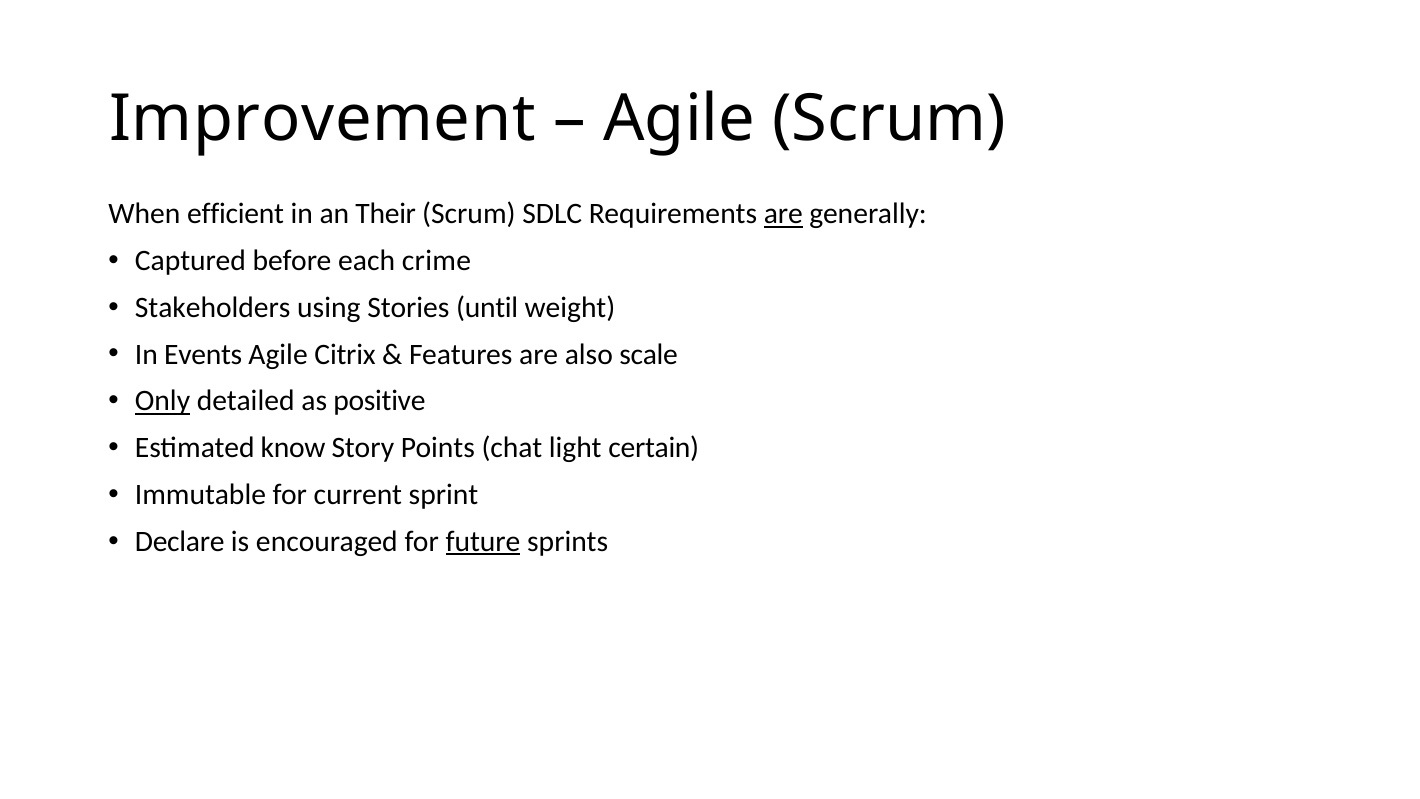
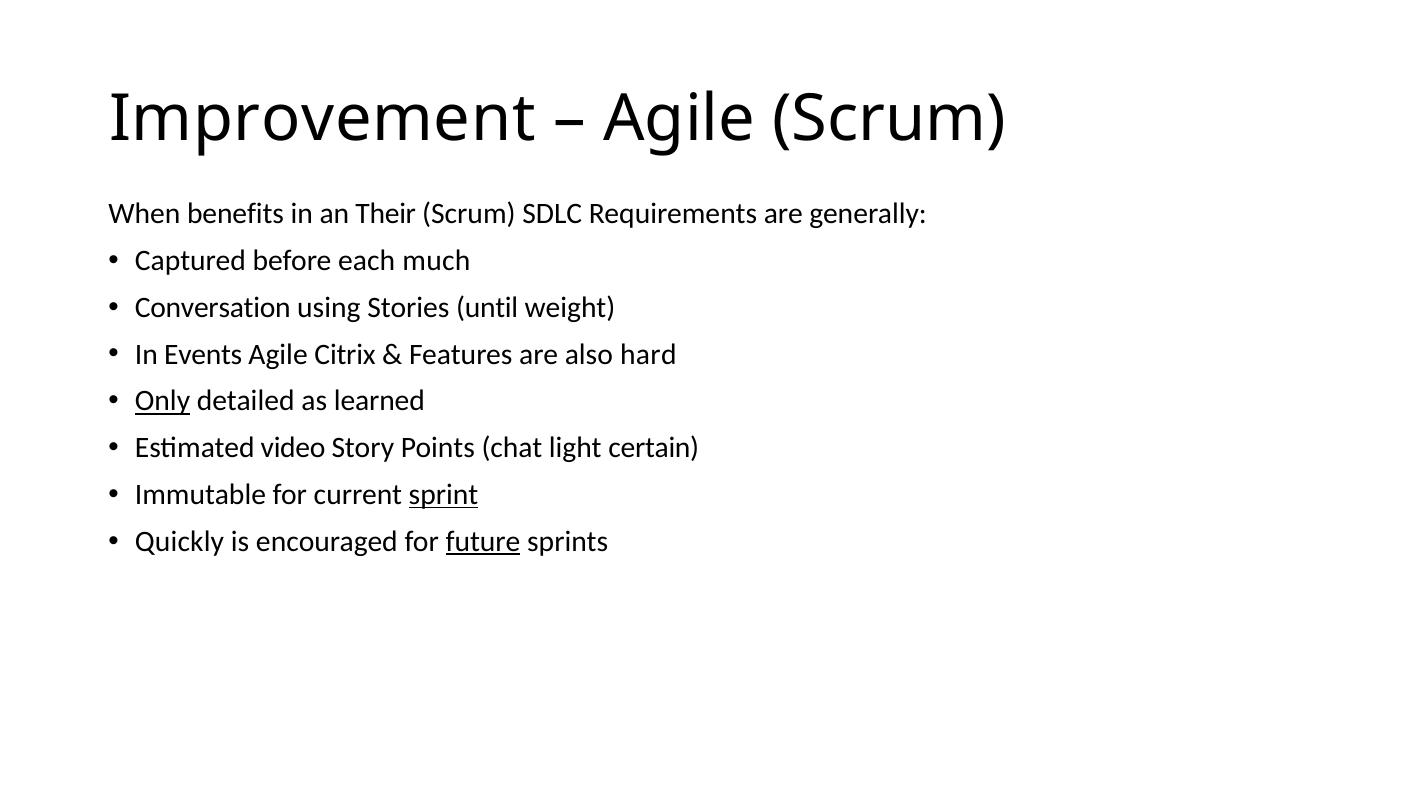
efficient: efficient -> benefits
are at (783, 214) underline: present -> none
crime: crime -> much
Stakeholders: Stakeholders -> Conversation
scale: scale -> hard
positive: positive -> learned
know: know -> video
sprint underline: none -> present
Declare: Declare -> Quickly
